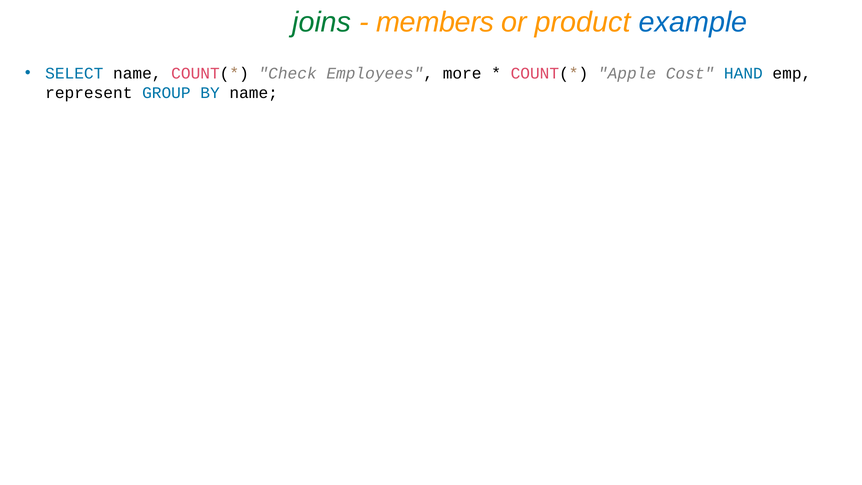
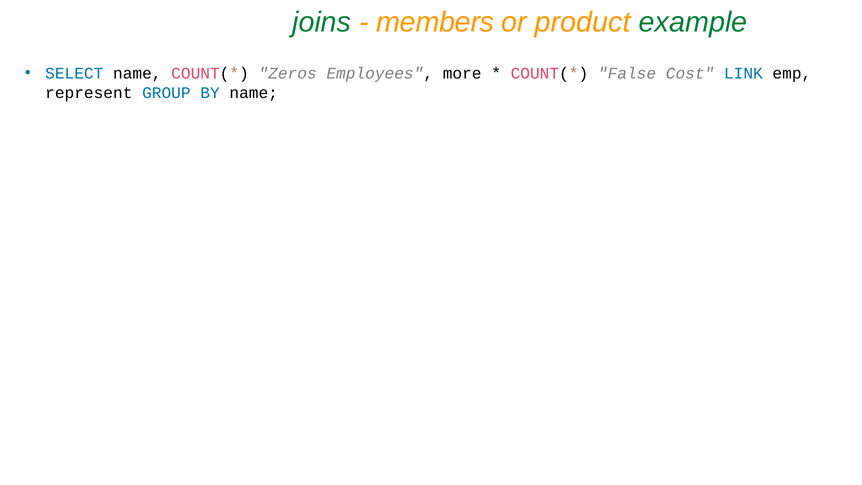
example colour: blue -> green
Check: Check -> Zeros
Apple: Apple -> False
HAND: HAND -> LINK
